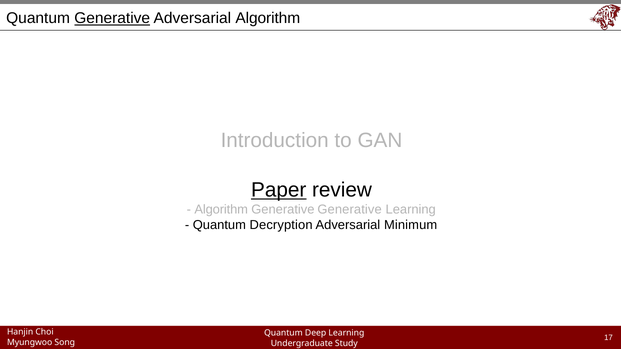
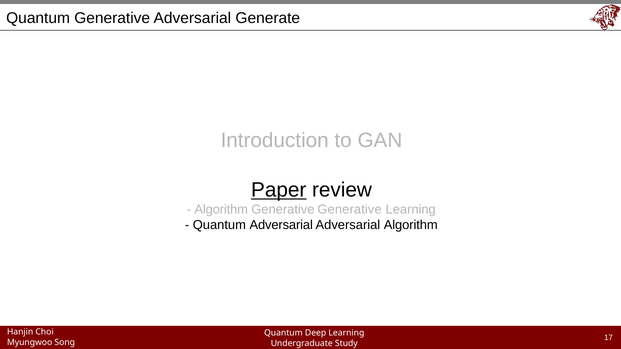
Generative at (112, 18) underline: present -> none
Adversarial Algorithm: Algorithm -> Generate
Quantum Decryption: Decryption -> Adversarial
Adversarial Minimum: Minimum -> Algorithm
